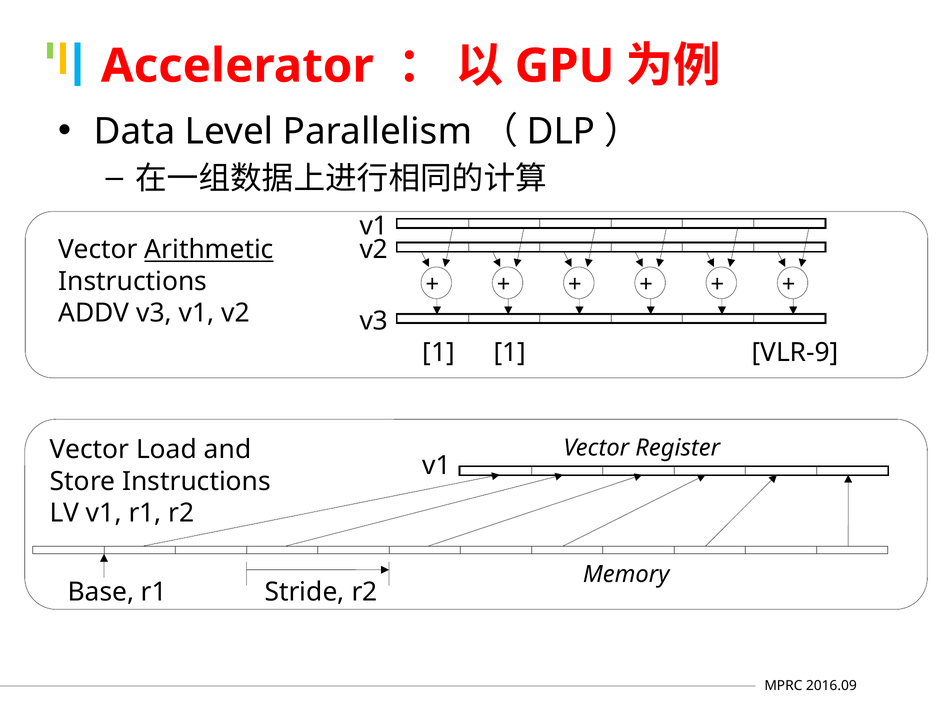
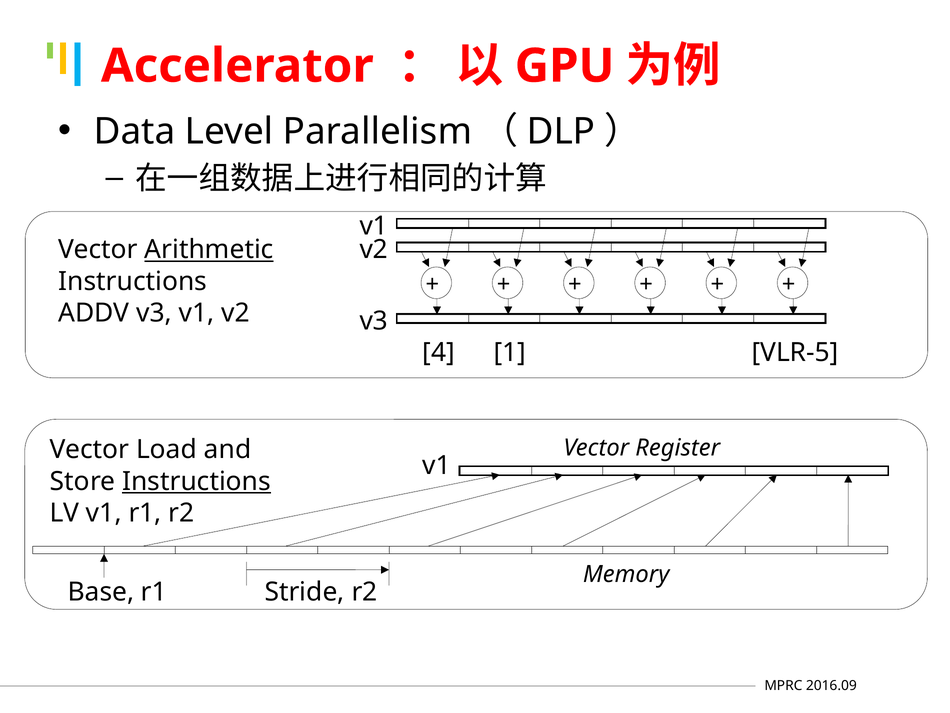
1 at (439, 353): 1 -> 4
VLR-9: VLR-9 -> VLR-5
Instructions at (197, 481) underline: none -> present
